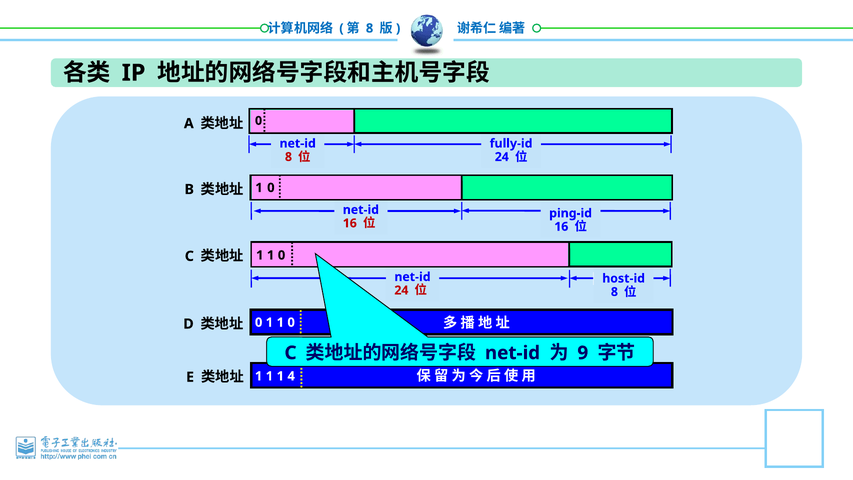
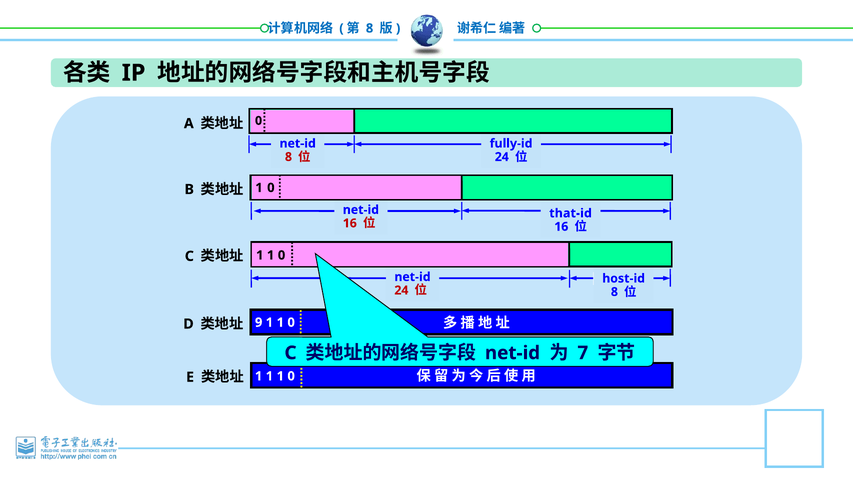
ping-id: ping-id -> that-id
0 at (259, 322): 0 -> 9
9: 9 -> 7
1 1 1 4: 4 -> 0
